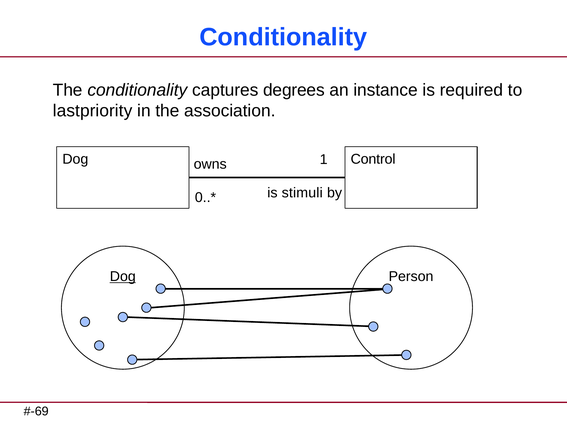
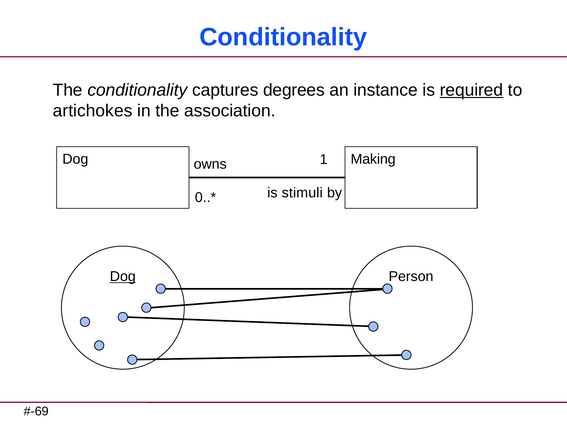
required underline: none -> present
lastpriority: lastpriority -> artichokes
Control: Control -> Making
